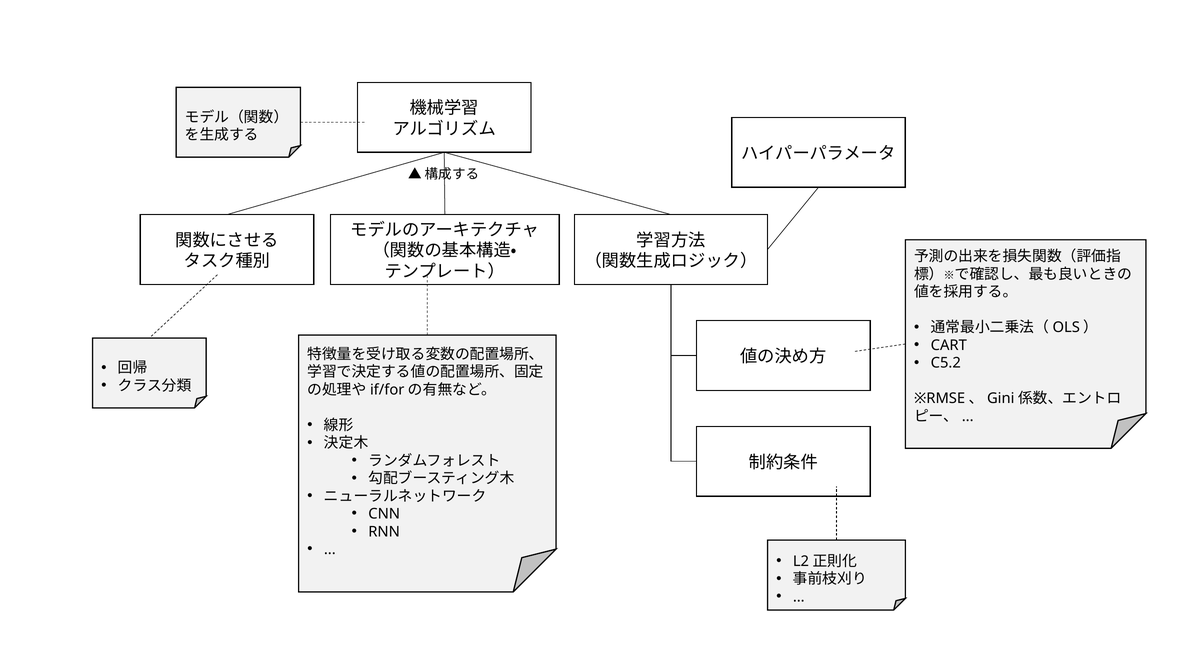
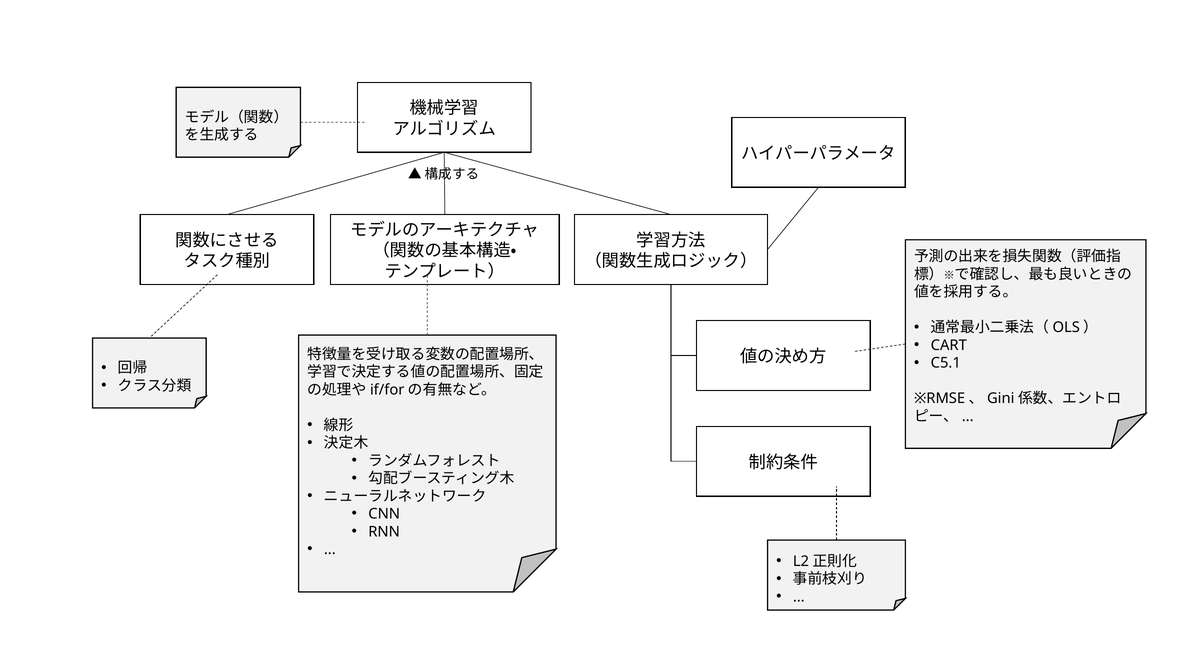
C5.2: C5.2 -> C5.1
